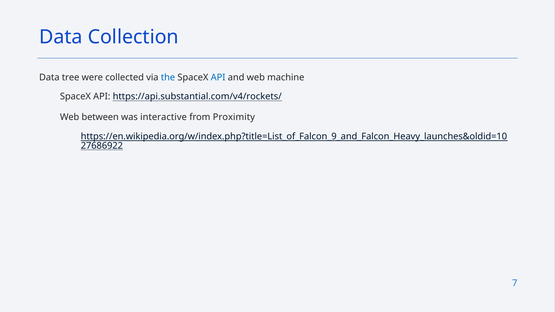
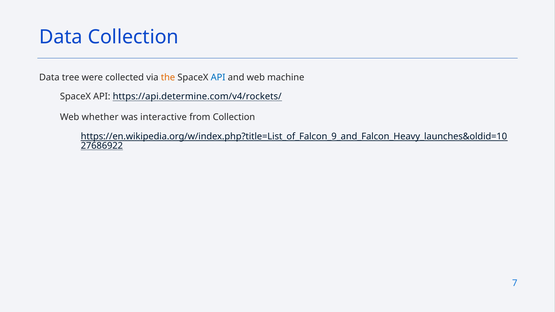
the colour: blue -> orange
https://api.substantial.com/v4/rockets/: https://api.substantial.com/v4/rockets/ -> https://api.determine.com/v4/rockets/
between: between -> whether
from Proximity: Proximity -> Collection
